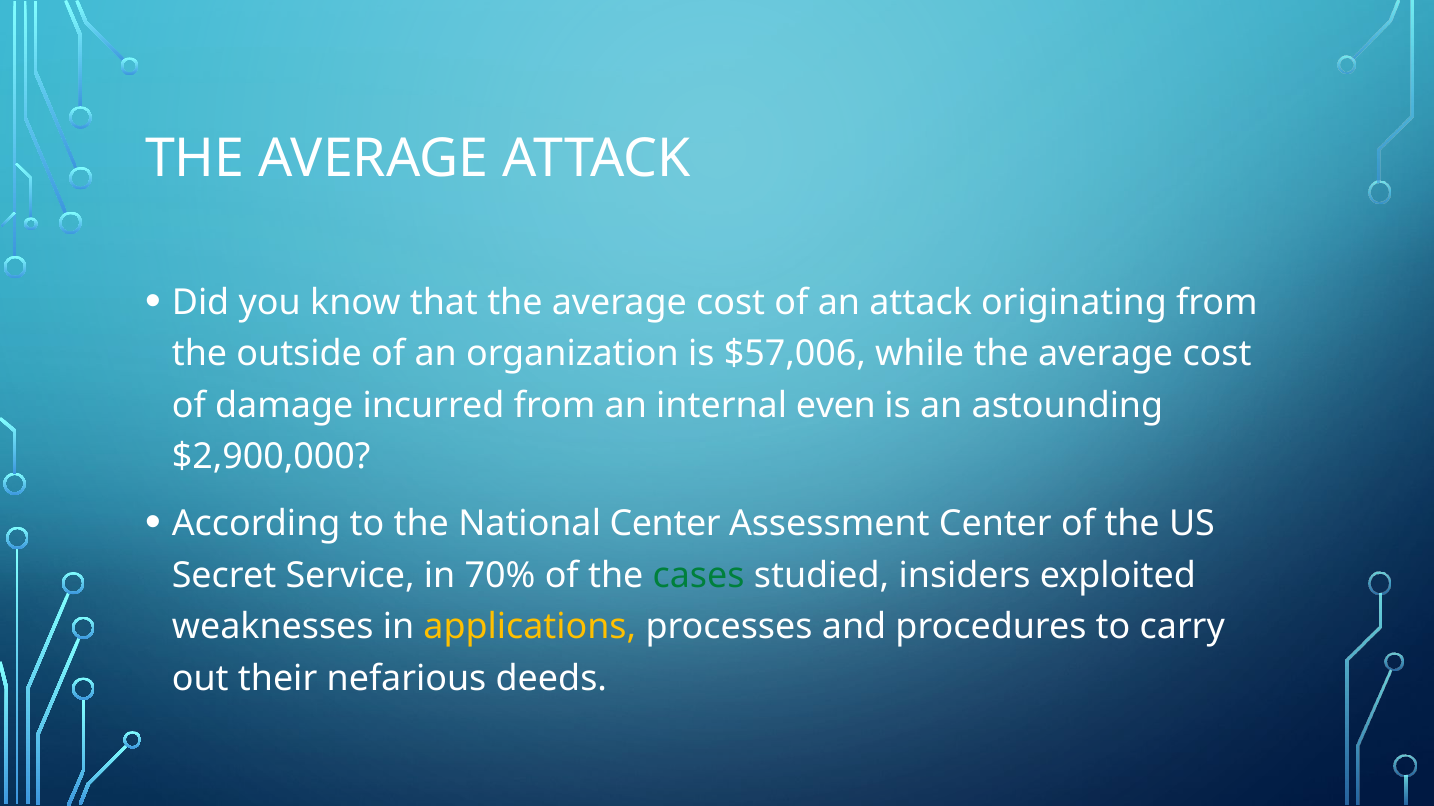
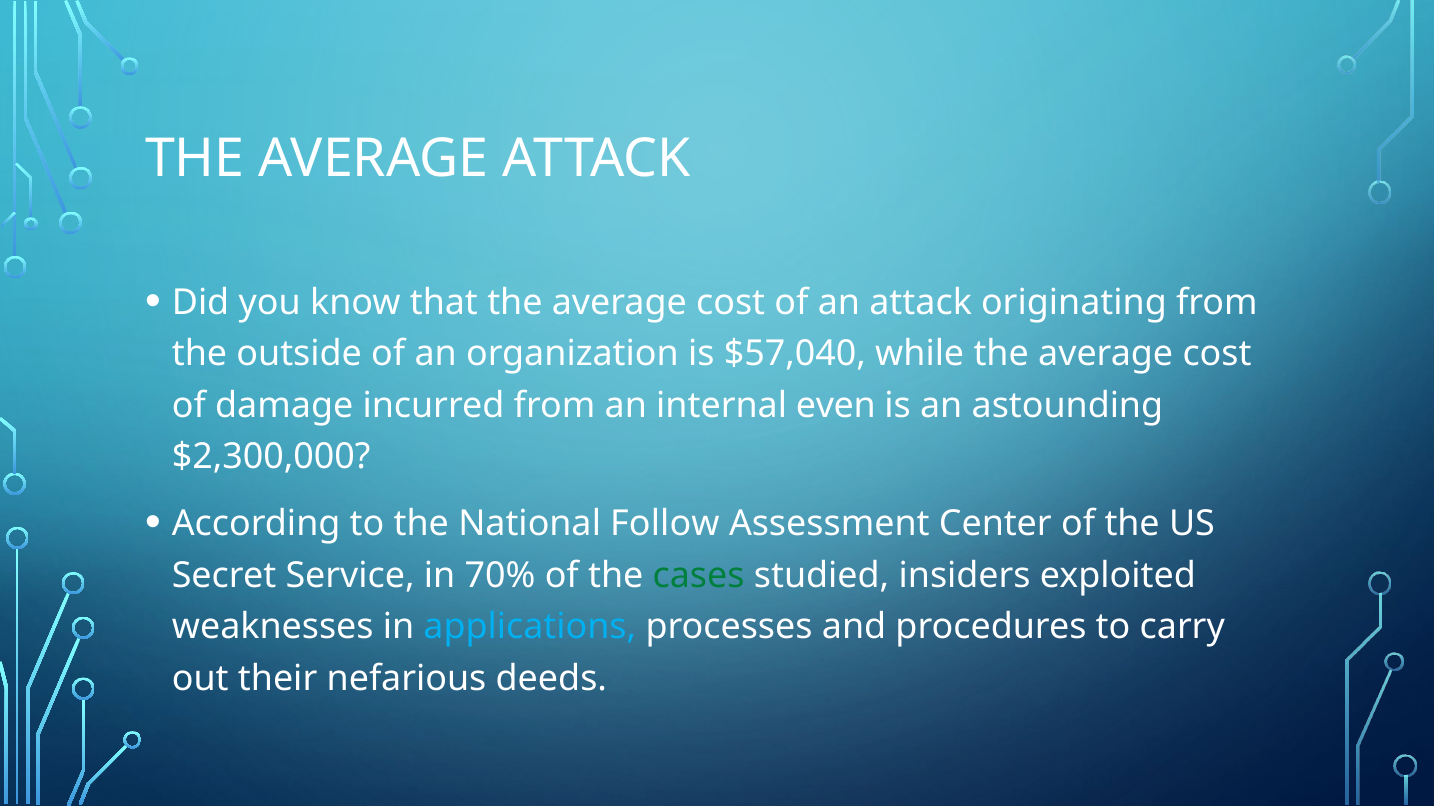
$57,006: $57,006 -> $57,040
$2,900,000: $2,900,000 -> $2,300,000
National Center: Center -> Follow
applications colour: yellow -> light blue
